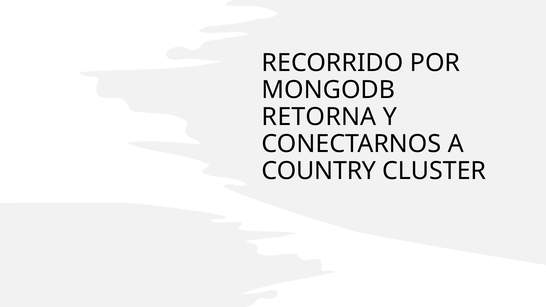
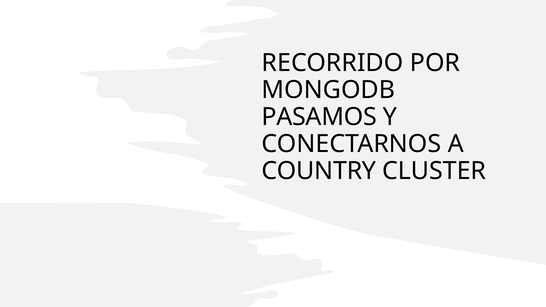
RETORNA: RETORNA -> PASAMOS
